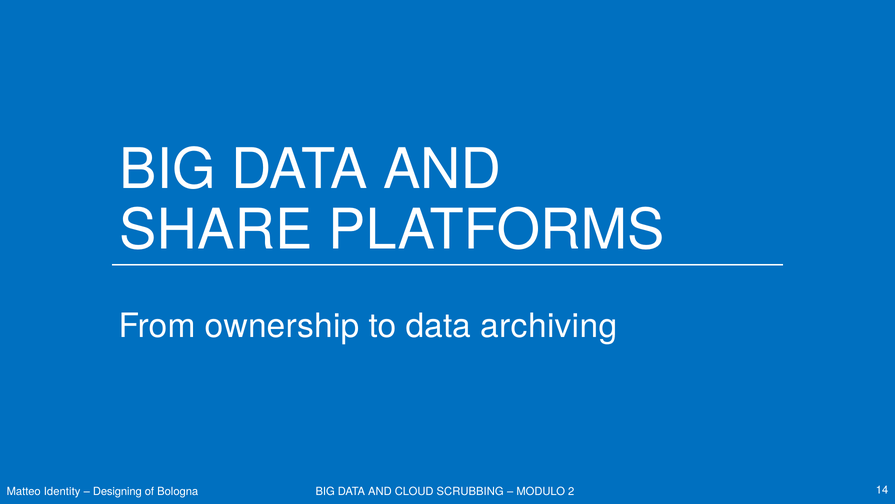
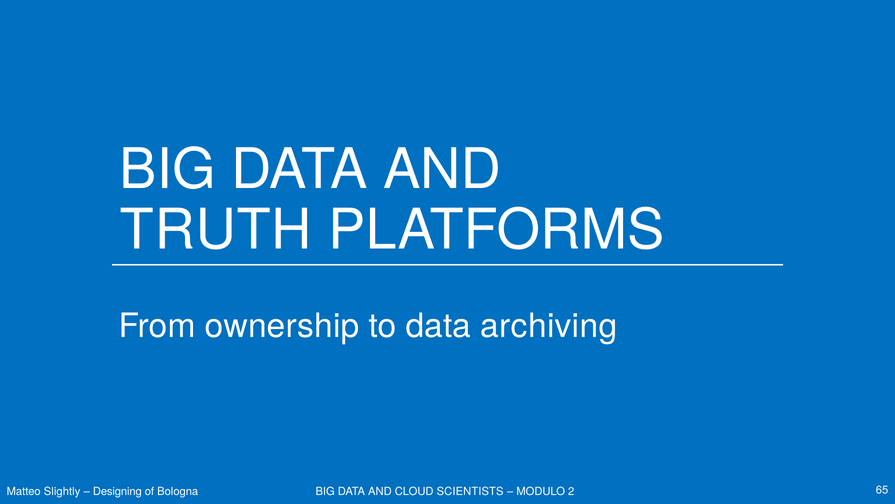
SHARE: SHARE -> TRUTH
Identity: Identity -> Slightly
SCRUBBING: SCRUBBING -> SCIENTISTS
14: 14 -> 65
